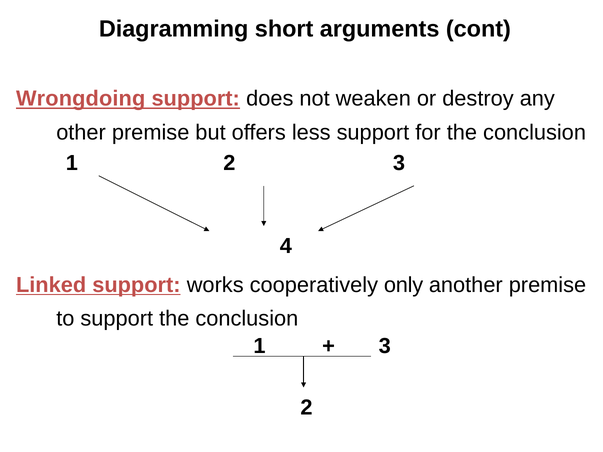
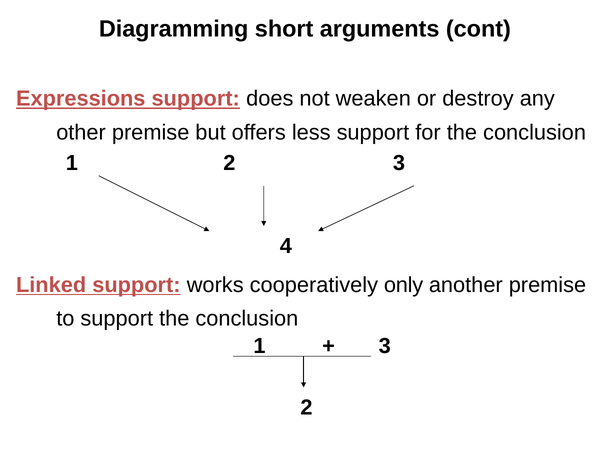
Wrongdoing: Wrongdoing -> Expressions
